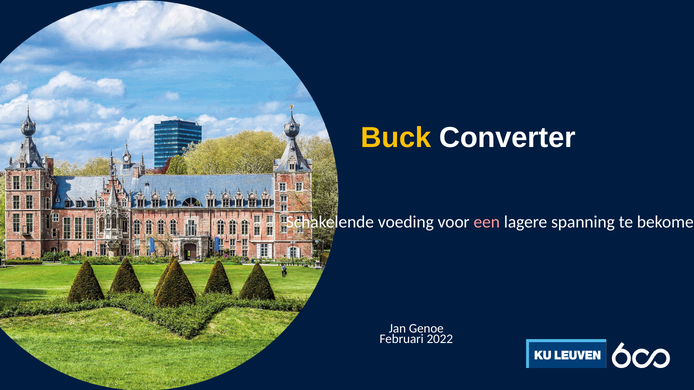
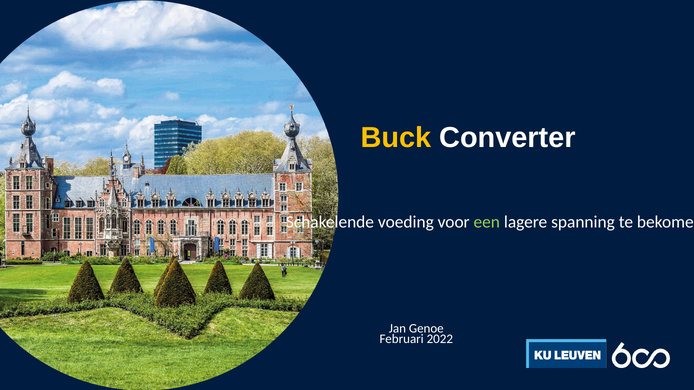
een colour: pink -> light green
